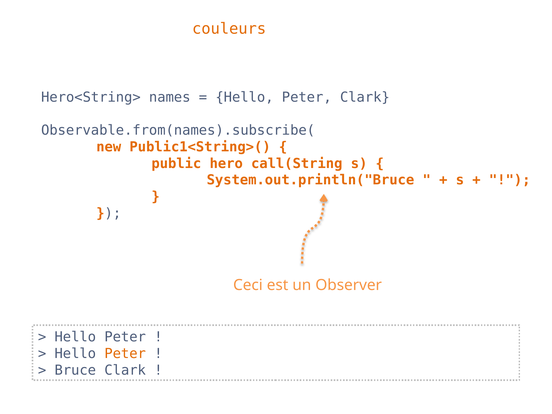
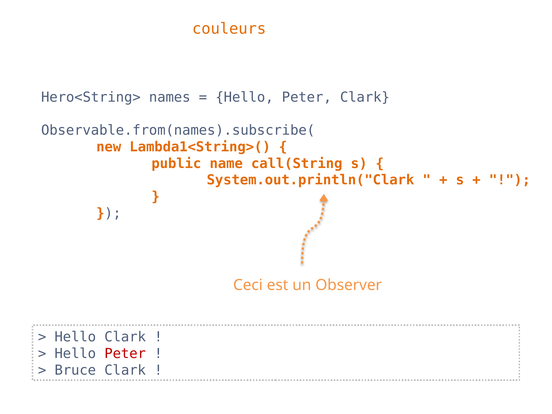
Public1<String>(: Public1<String>( -> Lambda1<String>(
hero: hero -> name
System.out.println("Bruce: System.out.println("Bruce -> System.out.println("Clark
Peter at (125, 337): Peter -> Clark
Peter at (125, 354) colour: orange -> red
